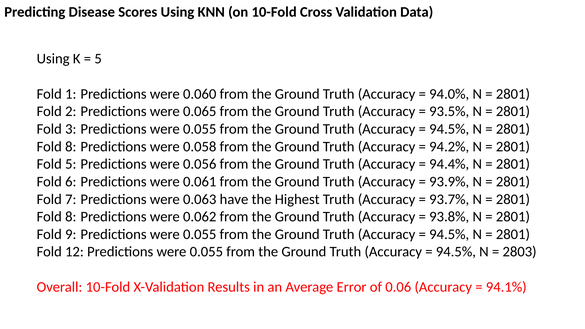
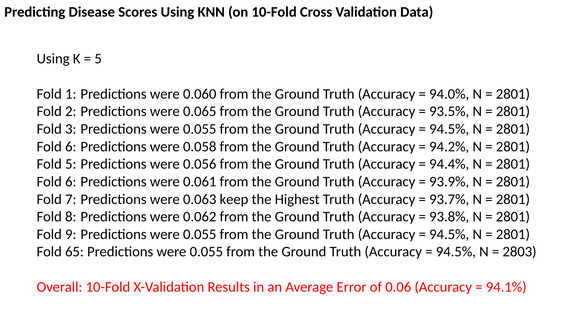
8 at (71, 147): 8 -> 6
have: have -> keep
12: 12 -> 65
